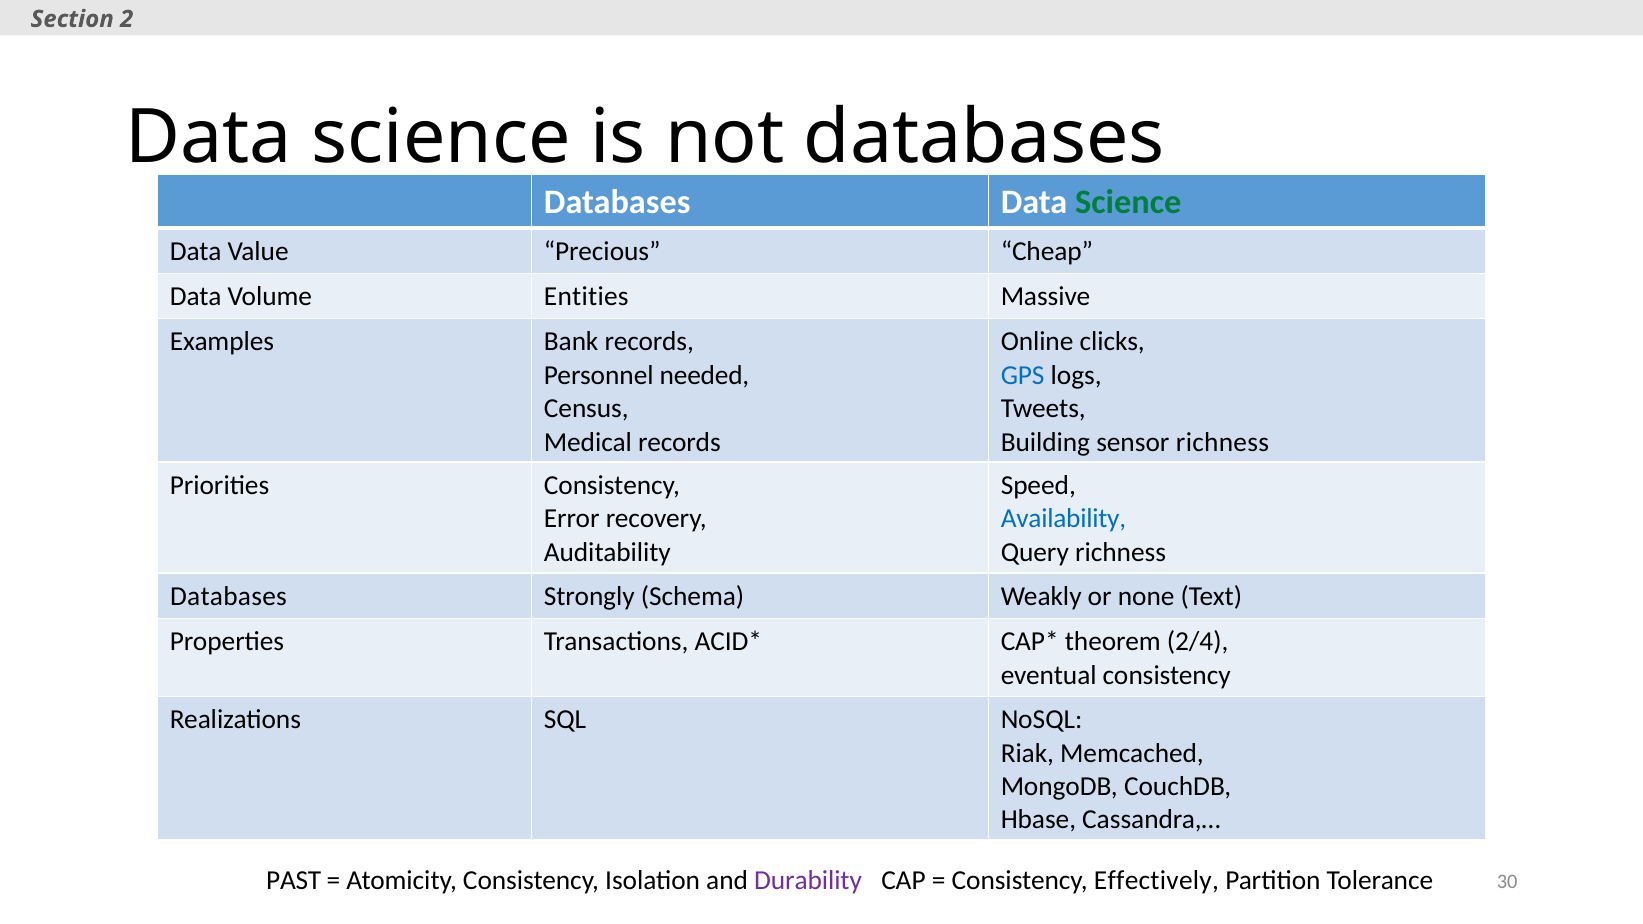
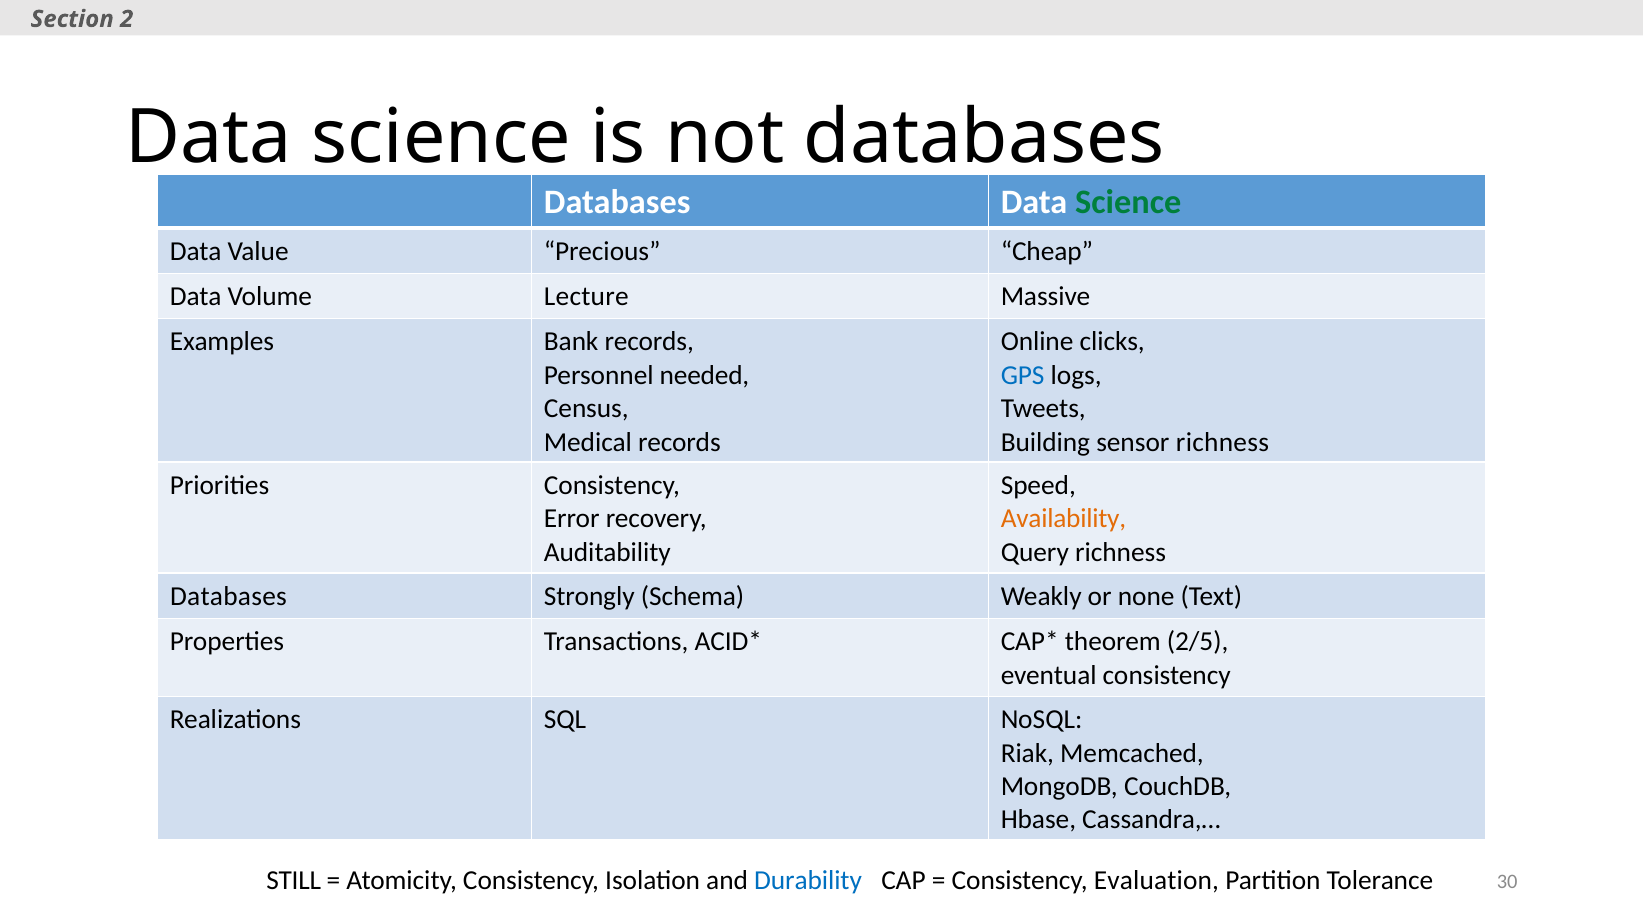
Entities: Entities -> Lecture
Availability colour: blue -> orange
2/4: 2/4 -> 2/5
PAST: PAST -> STILL
Durability colour: purple -> blue
Effectively: Effectively -> Evaluation
